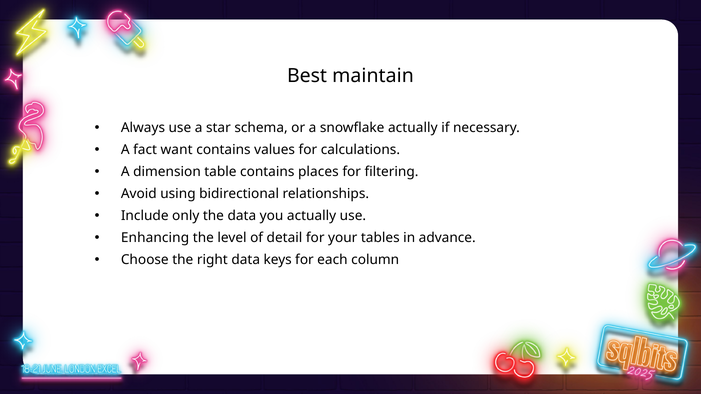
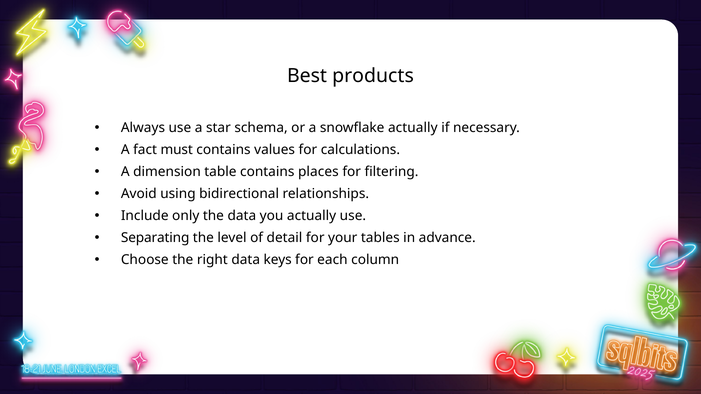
maintain: maintain -> products
want: want -> must
Enhancing: Enhancing -> Separating
